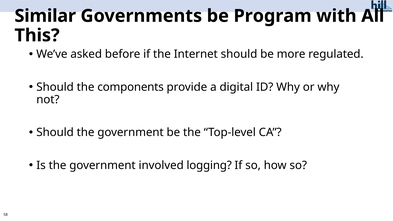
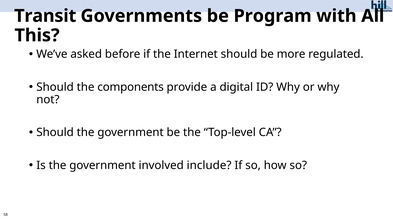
Similar: Similar -> Transit
logging: logging -> include
